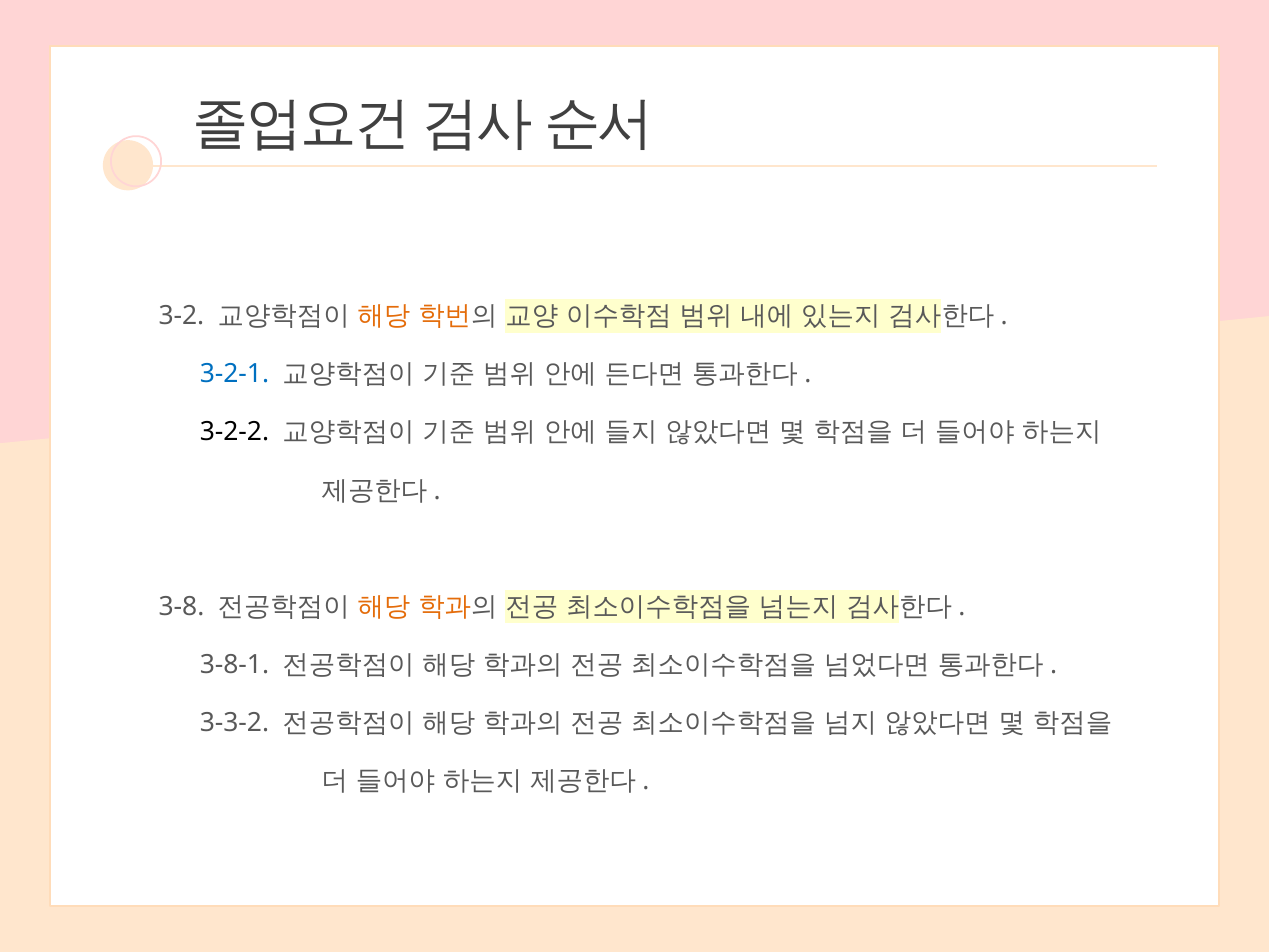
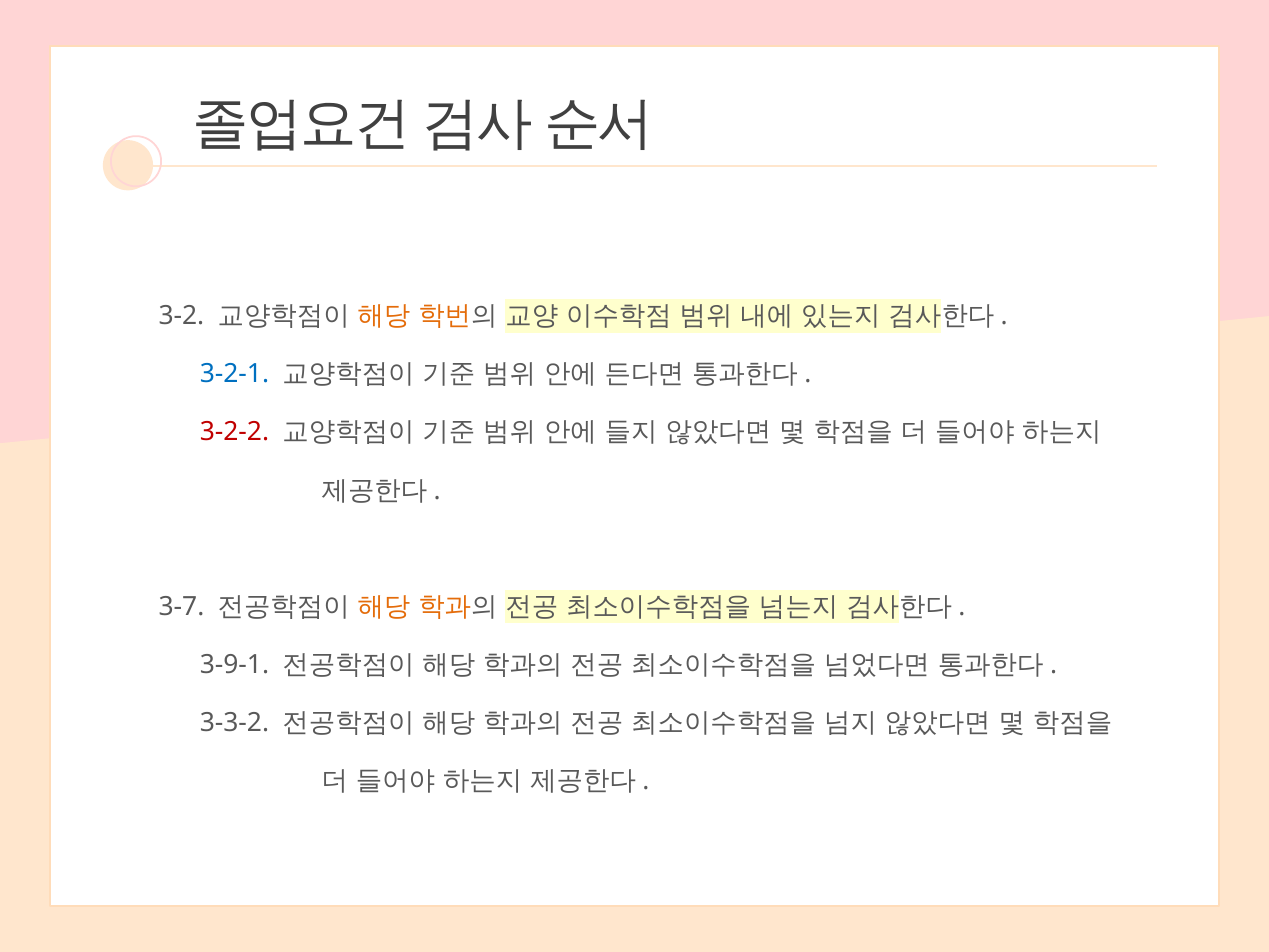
3-2-2 colour: black -> red
3-8: 3-8 -> 3-7
3-8-1: 3-8-1 -> 3-9-1
